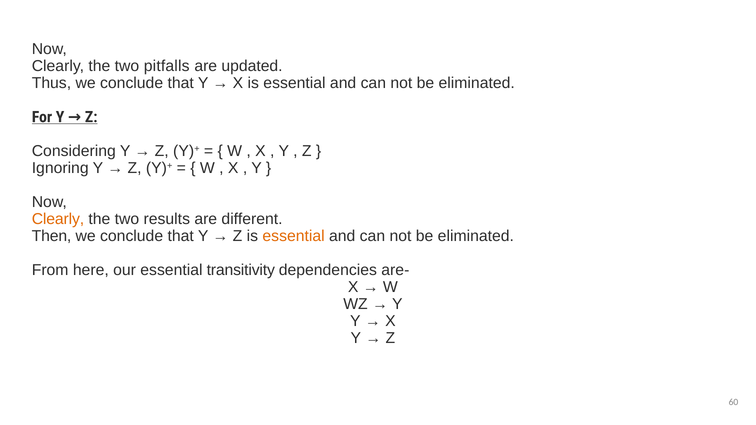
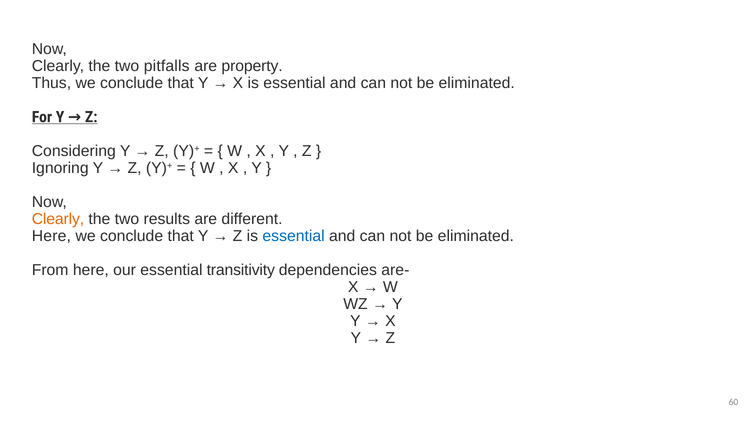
updated: updated -> property
Then at (52, 236): Then -> Here
essential at (294, 236) colour: orange -> blue
